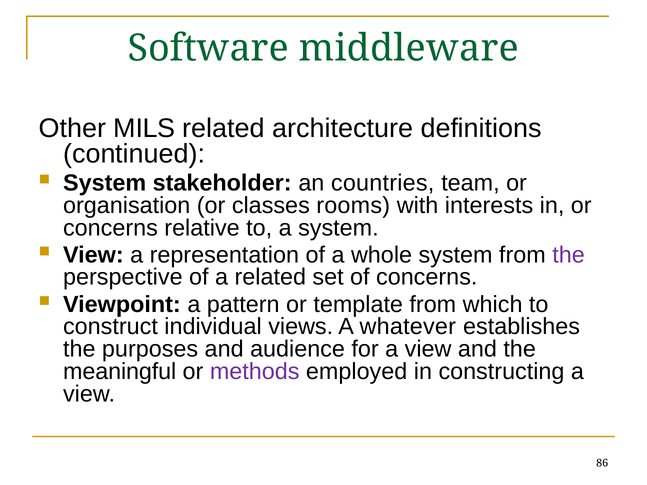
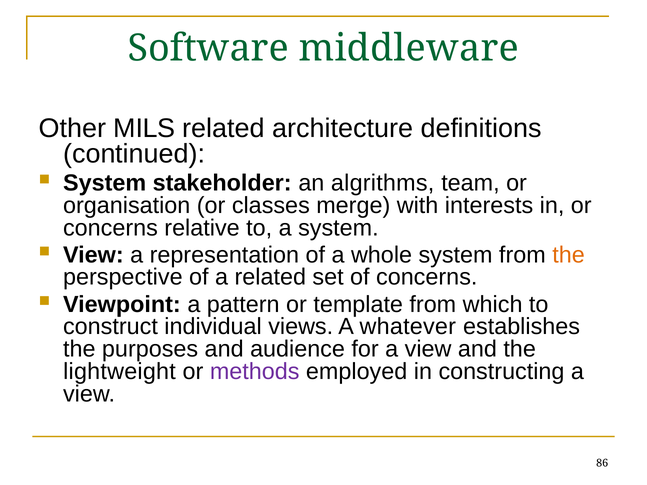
countries: countries -> algrithms
rooms: rooms -> merge
the at (569, 255) colour: purple -> orange
meaningful: meaningful -> lightweight
